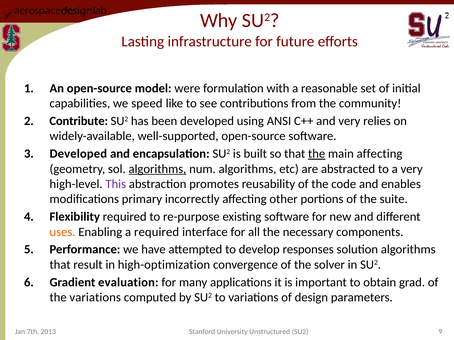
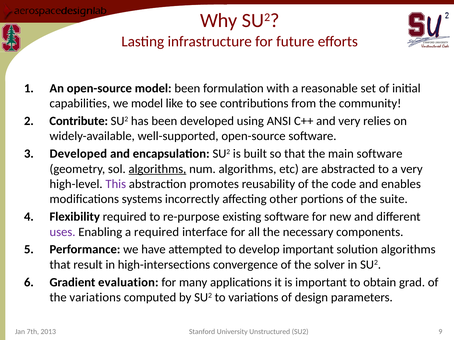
model were: were -> been
we speed: speed -> model
the at (317, 154) underline: present -> none
main affecting: affecting -> software
primary: primary -> systems
uses colour: orange -> purple
develop responses: responses -> important
high-optimization: high-optimization -> high-intersections
